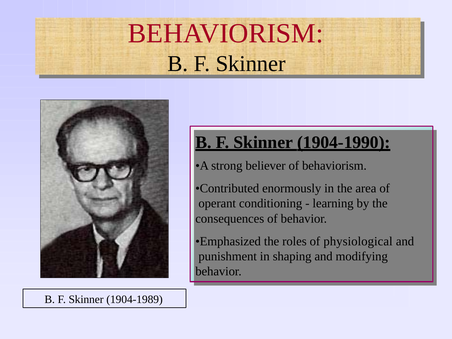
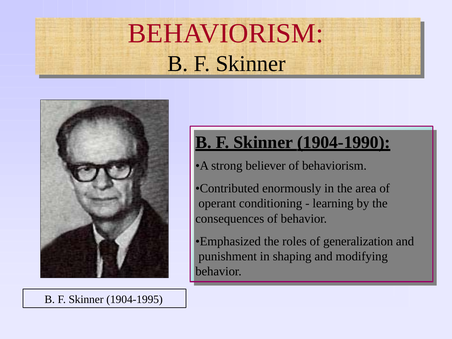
physiological: physiological -> generalization
1904-1989: 1904-1989 -> 1904-1995
